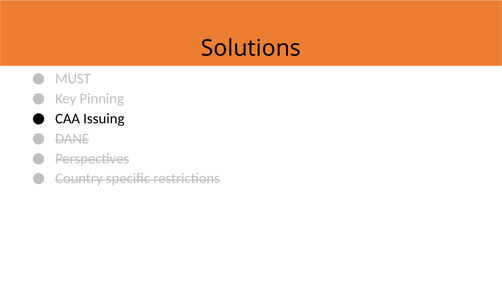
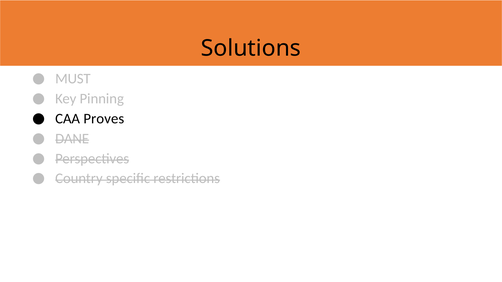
Issuing: Issuing -> Proves
